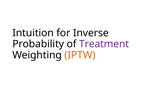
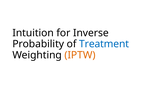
Treatment colour: purple -> blue
